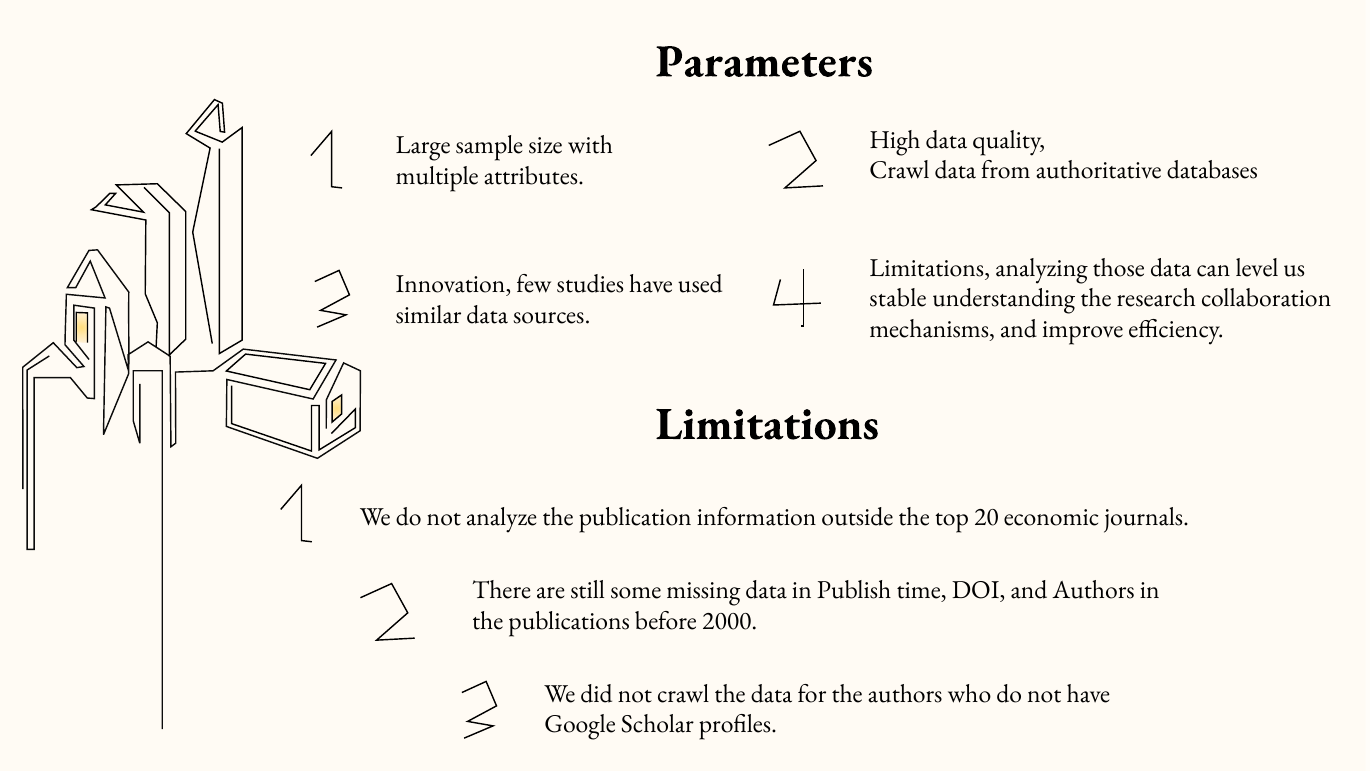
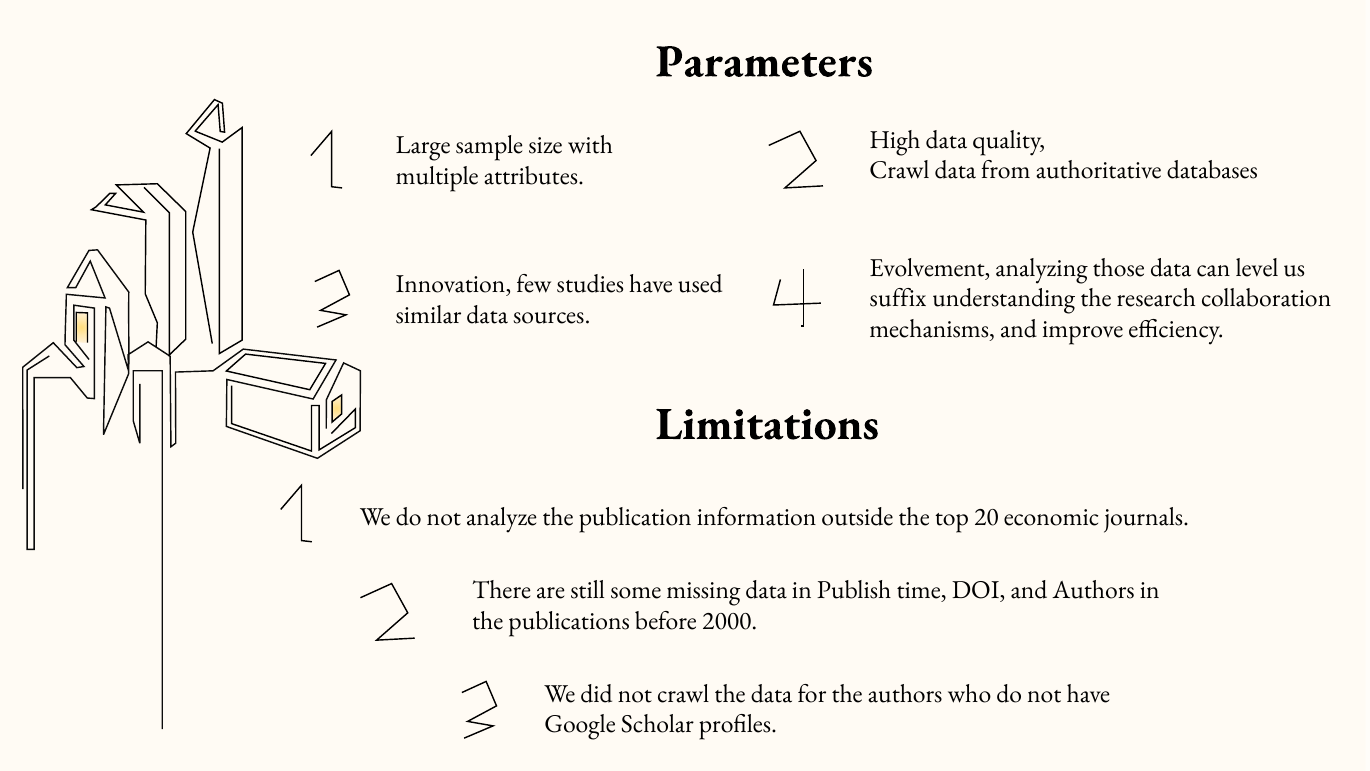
Limitations at (930, 268): Limitations -> Evolvement
stable: stable -> suffix
